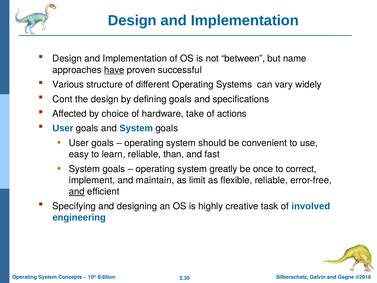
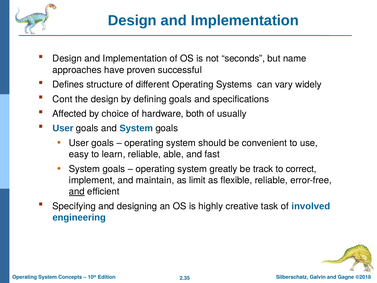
between: between -> seconds
have underline: present -> none
Various: Various -> Defines
take: take -> both
actions: actions -> usually
than: than -> able
once: once -> track
